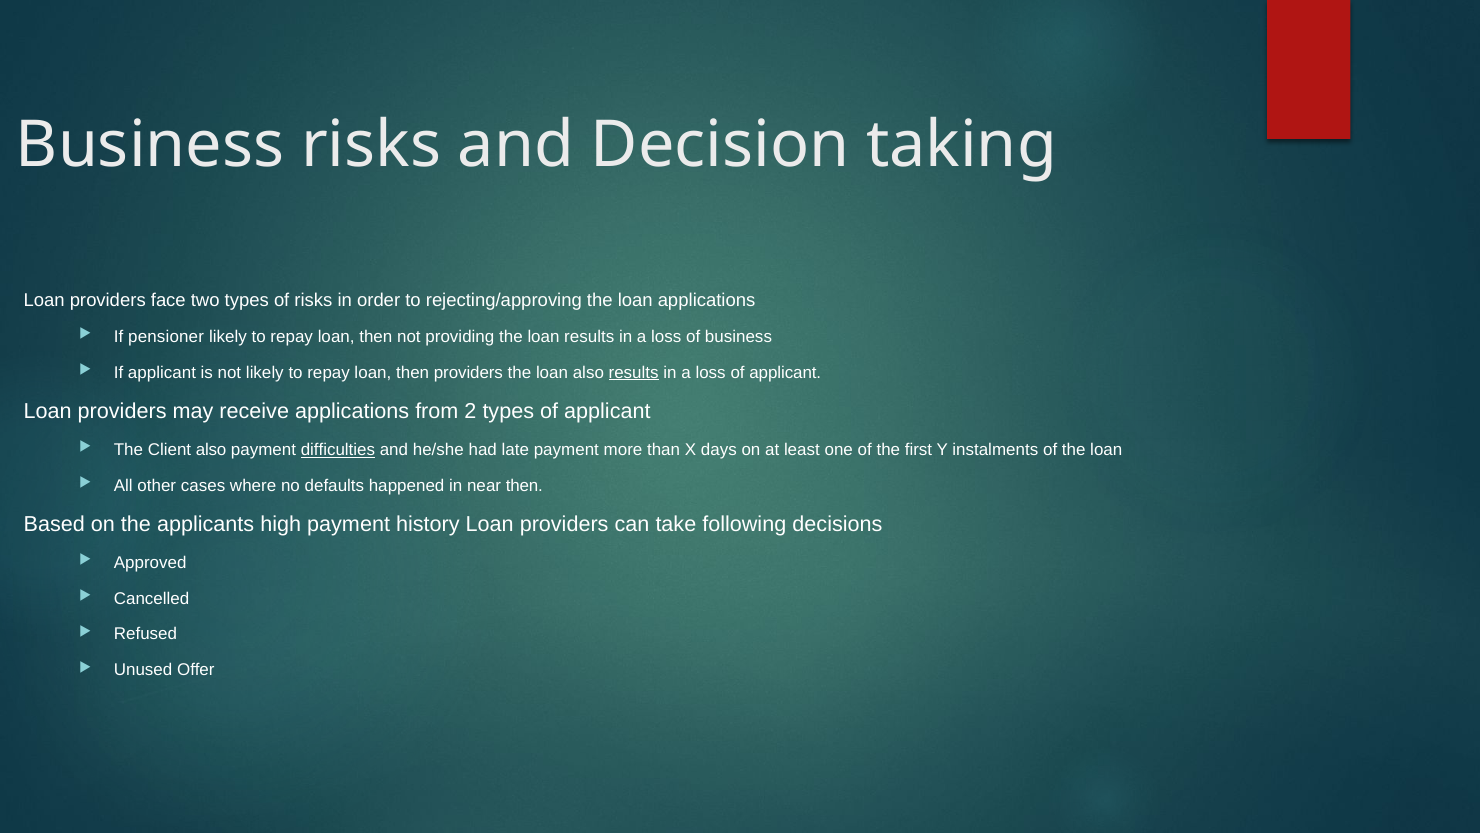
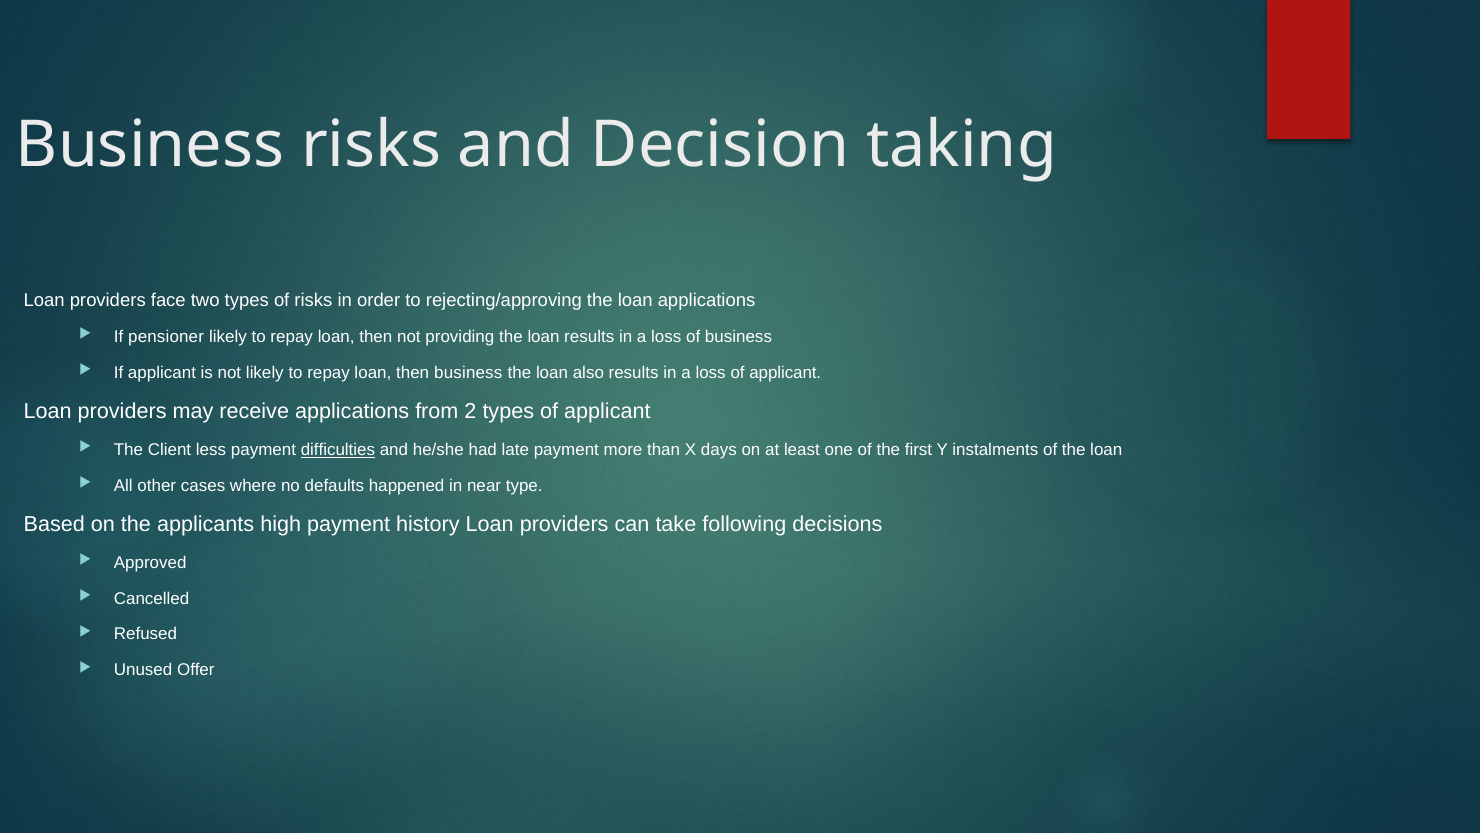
then providers: providers -> business
results at (634, 372) underline: present -> none
Client also: also -> less
near then: then -> type
